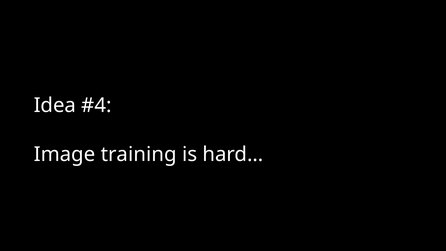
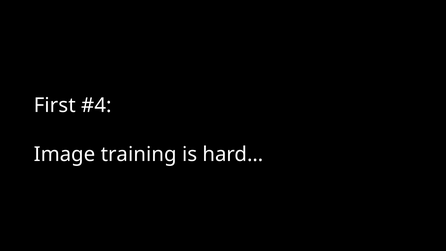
Idea: Idea -> First
